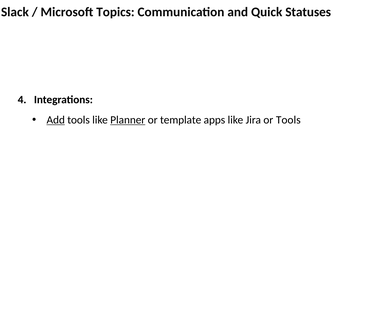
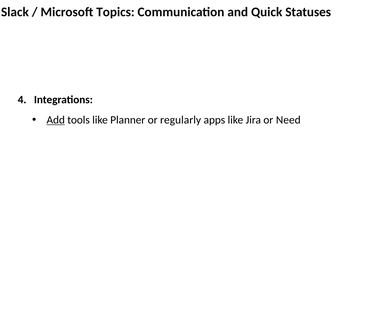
Planner underline: present -> none
template: template -> regularly
or Tools: Tools -> Need
